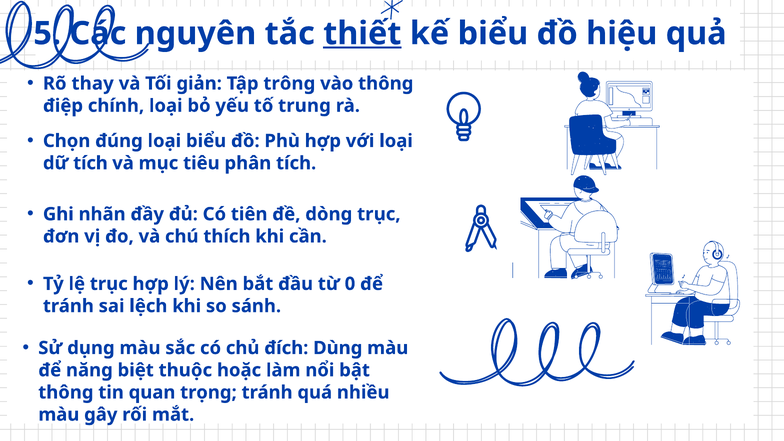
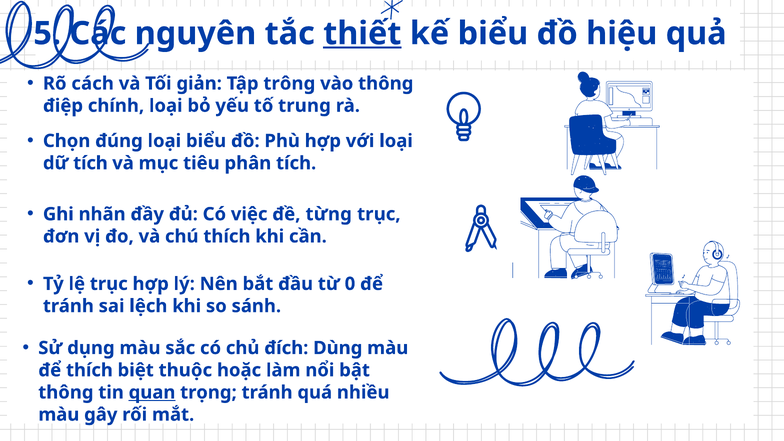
thay: thay -> cách
tiên: tiên -> việc
dòng: dòng -> từng
để năng: năng -> thích
quan underline: none -> present
